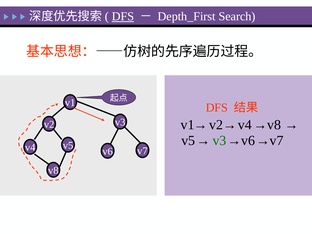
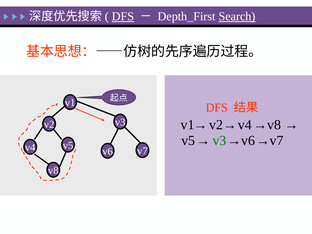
Search underline: none -> present
